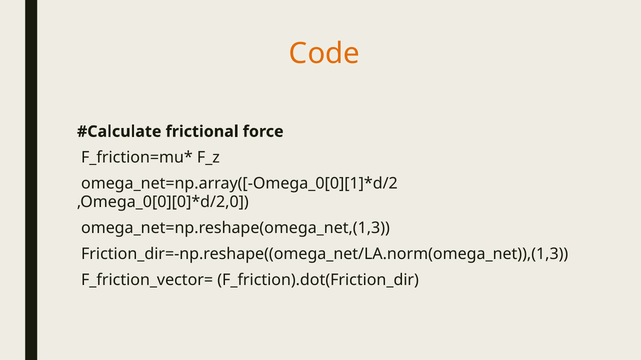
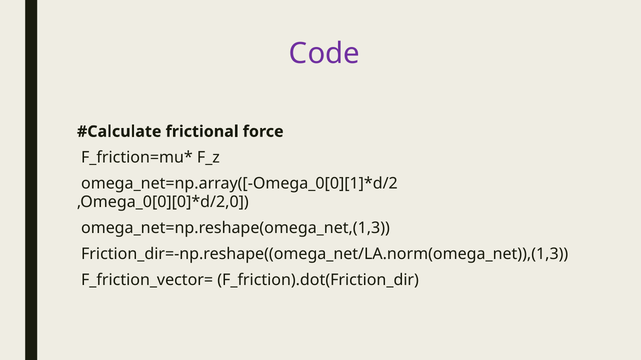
Code colour: orange -> purple
